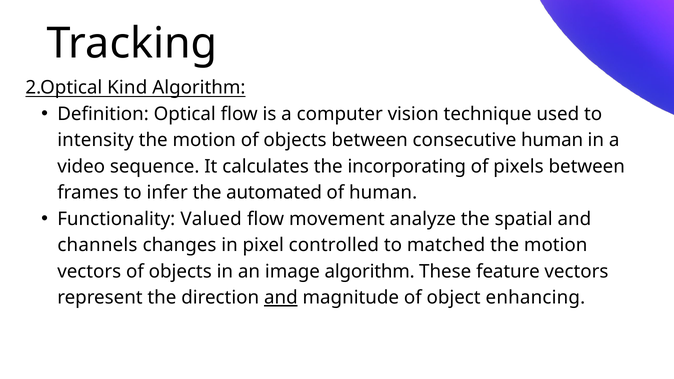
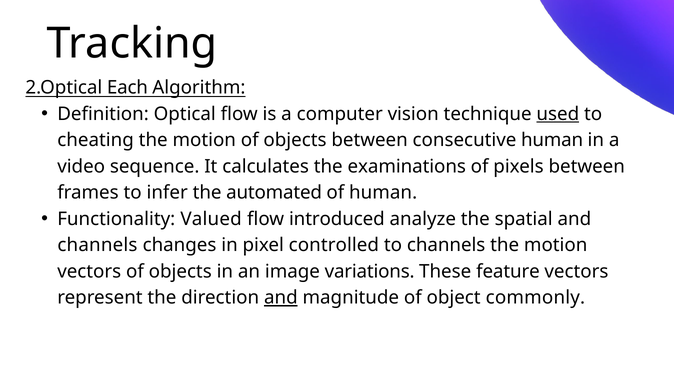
Kind: Kind -> Each
used underline: none -> present
intensity: intensity -> cheating
incorporating: incorporating -> examinations
movement: movement -> introduced
to matched: matched -> channels
image algorithm: algorithm -> variations
enhancing: enhancing -> commonly
